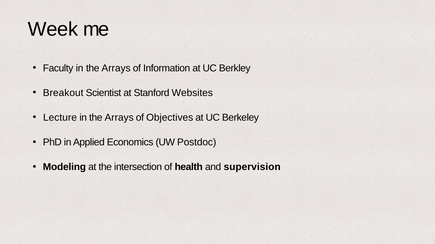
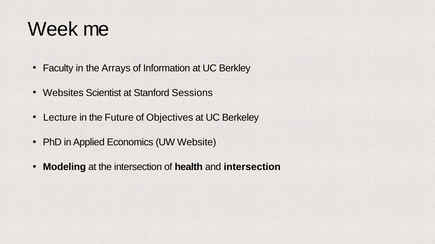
Breakout: Breakout -> Websites
Websites: Websites -> Sessions
Arrays at (119, 118): Arrays -> Future
Postdoc: Postdoc -> Website
and supervision: supervision -> intersection
